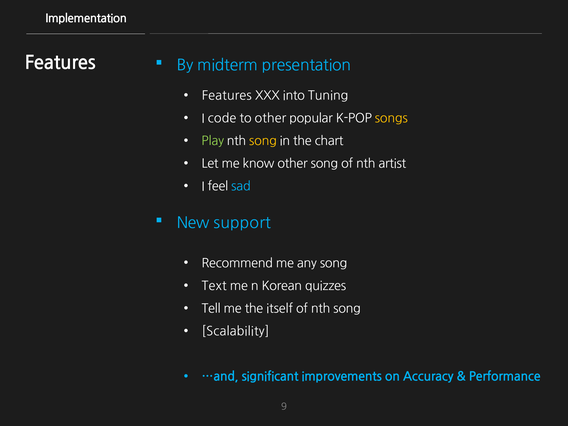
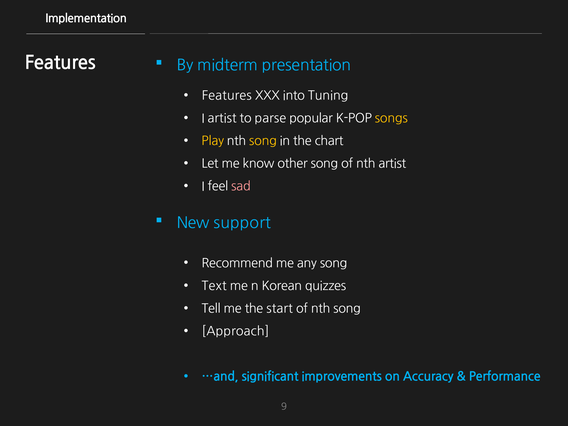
I code: code -> artist
to other: other -> parse
Play colour: light green -> yellow
sad colour: light blue -> pink
itself: itself -> start
Scalability: Scalability -> Approach
